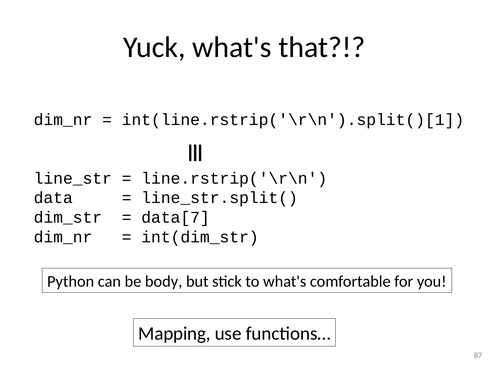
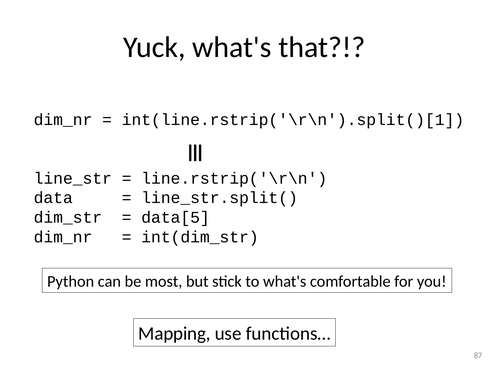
data[7: data[7 -> data[5
body: body -> most
